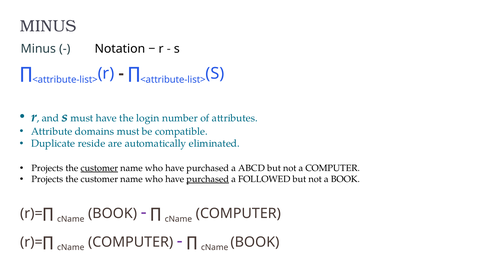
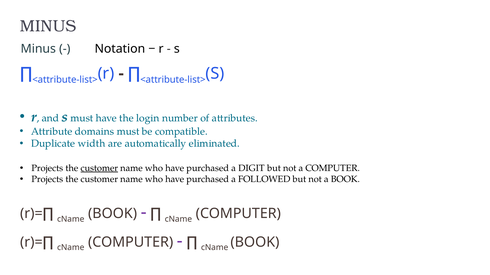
reside: reside -> width
ABCD: ABCD -> DIGIT
purchased at (208, 180) underline: present -> none
